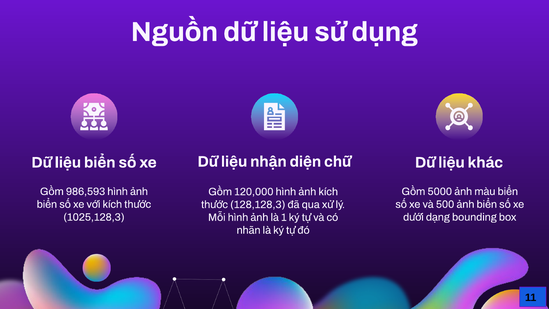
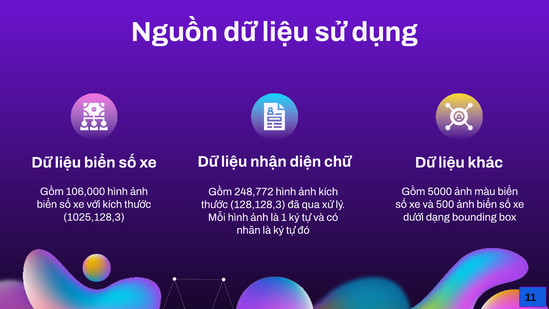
986,593: 986,593 -> 106,000
120,000: 120,000 -> 248,772
